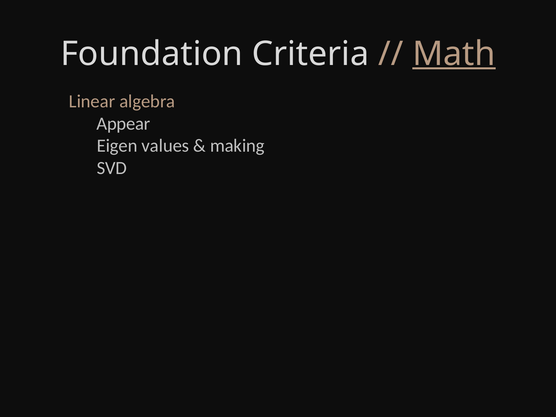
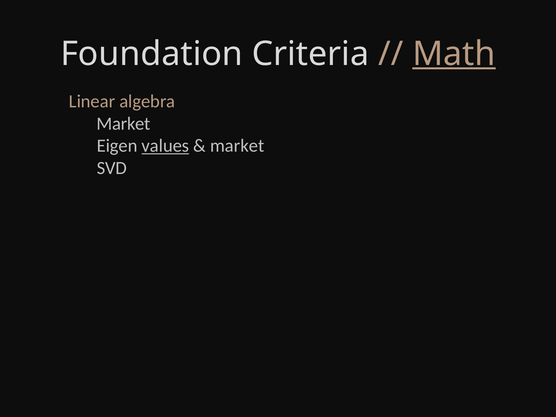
Appear at (123, 124): Appear -> Market
values underline: none -> present
making at (237, 146): making -> market
